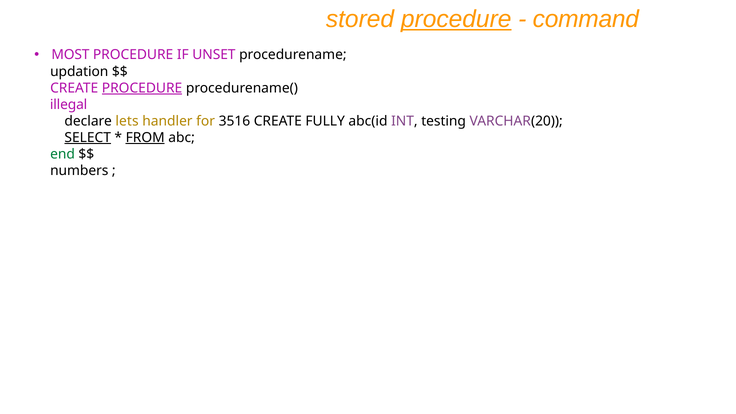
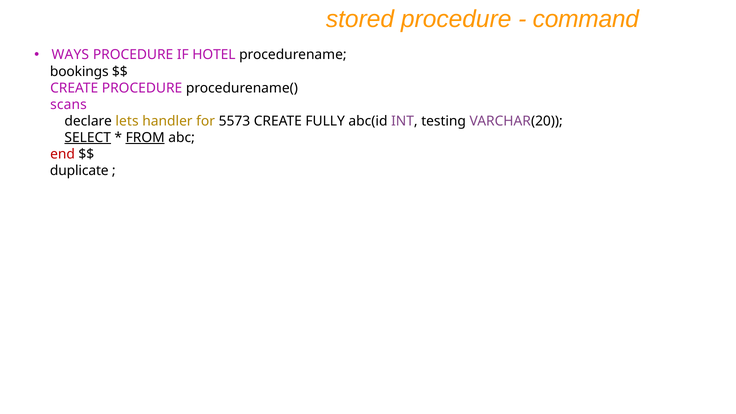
procedure at (456, 19) underline: present -> none
MOST: MOST -> WAYS
UNSET: UNSET -> HOTEL
updation: updation -> bookings
PROCEDURE at (142, 88) underline: present -> none
illegal: illegal -> scans
3516: 3516 -> 5573
end colour: green -> red
numbers: numbers -> duplicate
